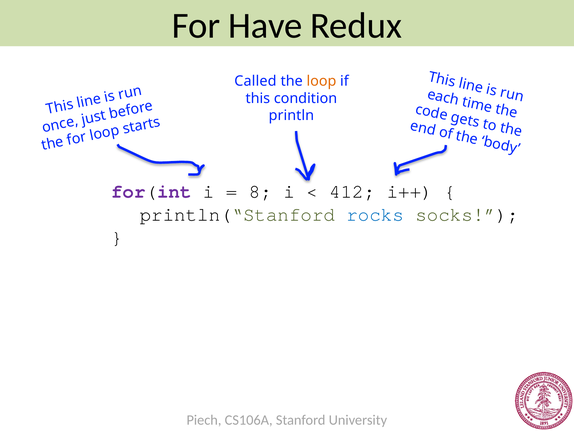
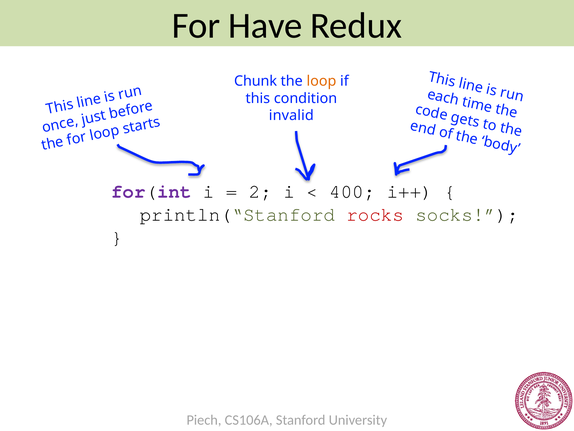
Called: Called -> Chunk
println: println -> invalid
8: 8 -> 2
412: 412 -> 400
rocks colour: blue -> red
